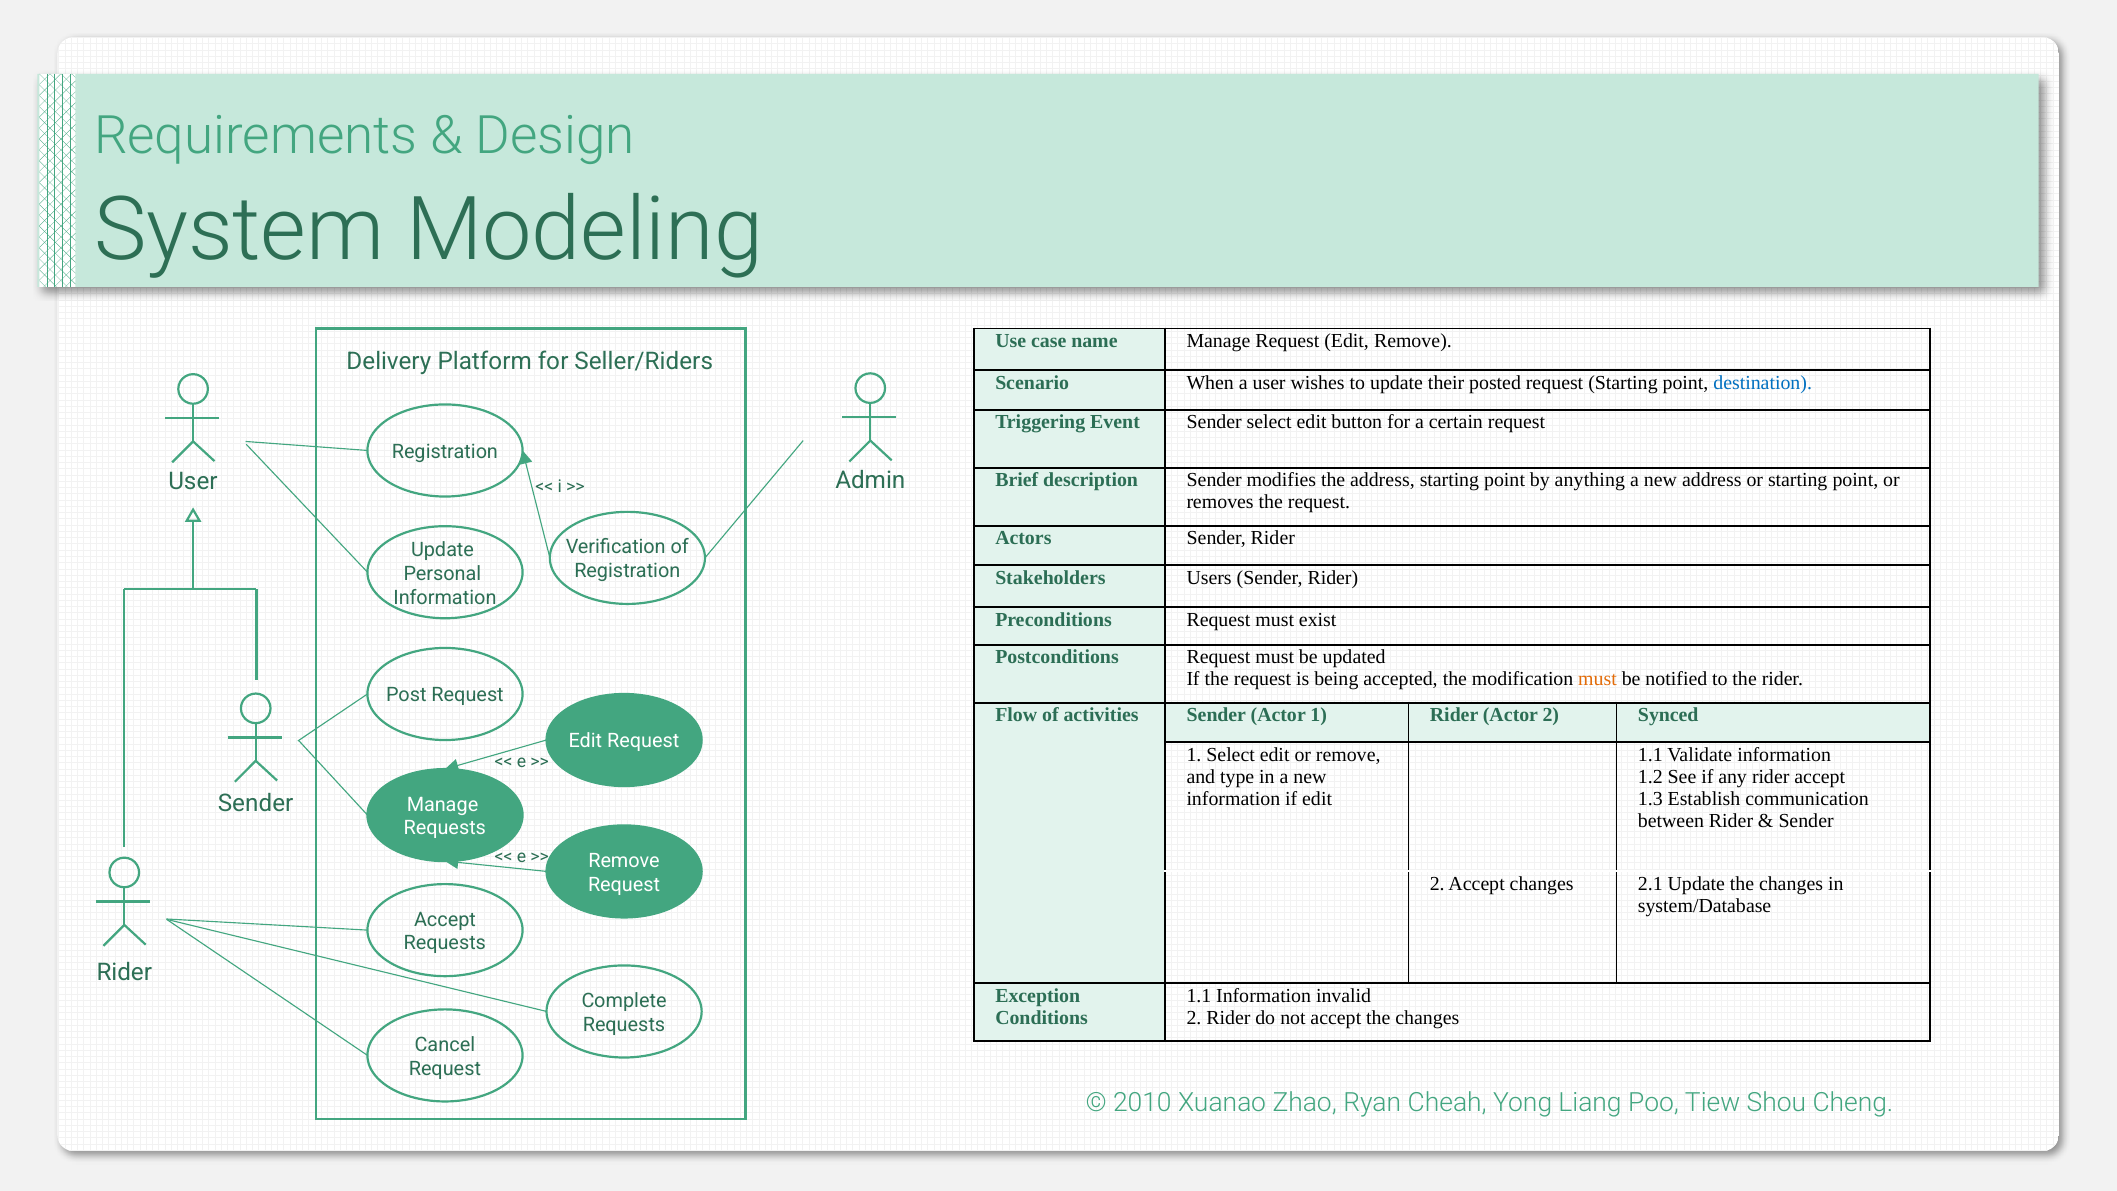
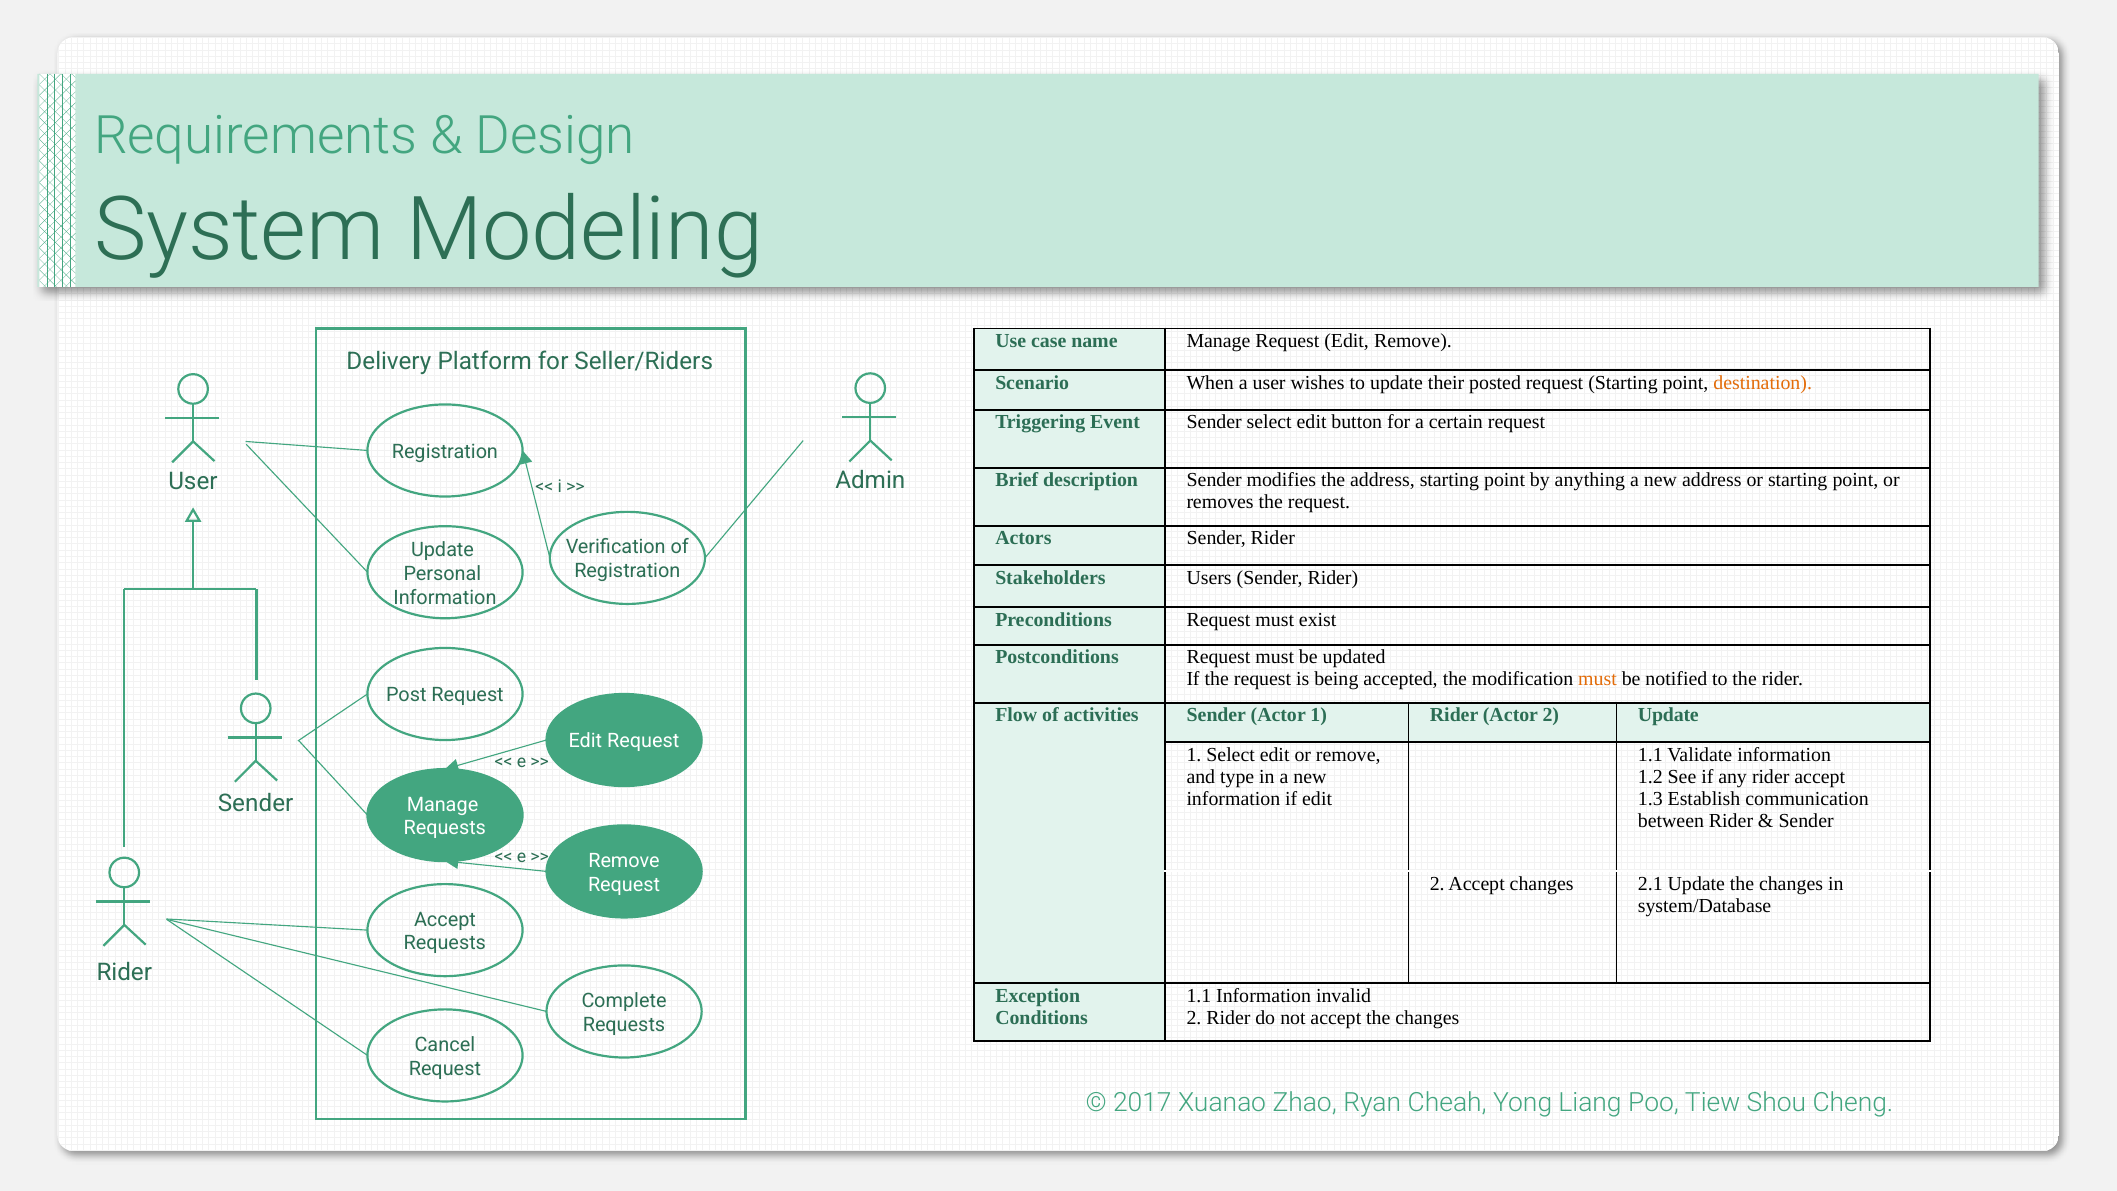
destination colour: blue -> orange
2 Synced: Synced -> Update
2010: 2010 -> 2017
